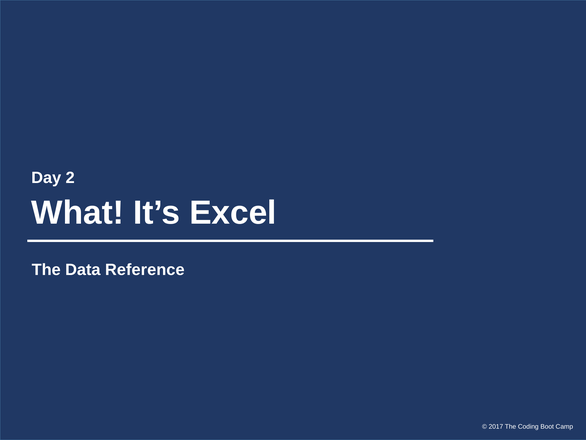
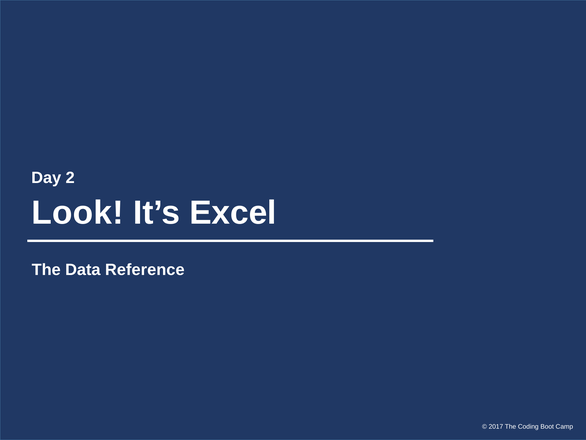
What: What -> Look
